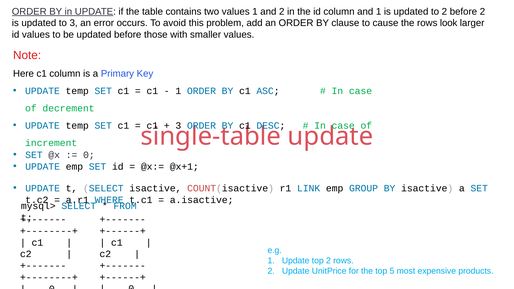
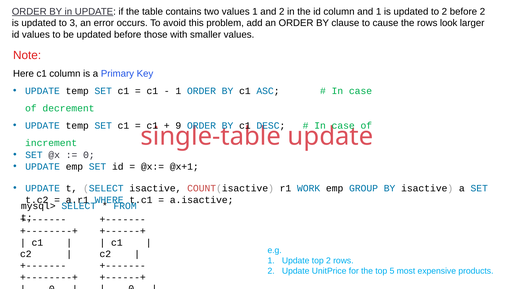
3 at (178, 126): 3 -> 9
LINK: LINK -> WORK
